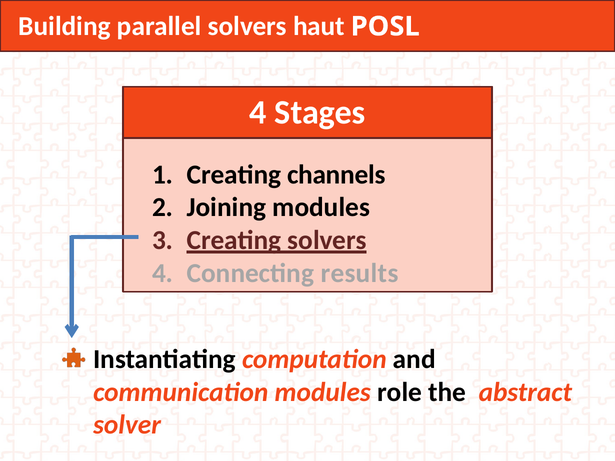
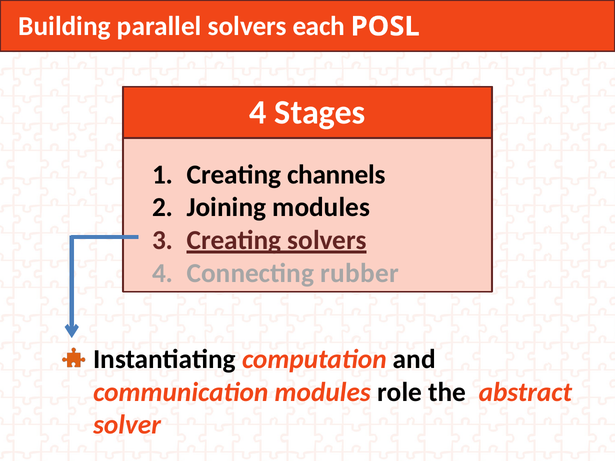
haut: haut -> each
results: results -> rubber
